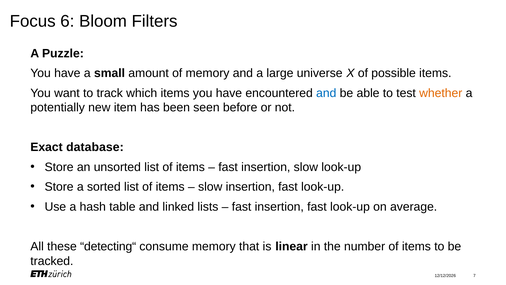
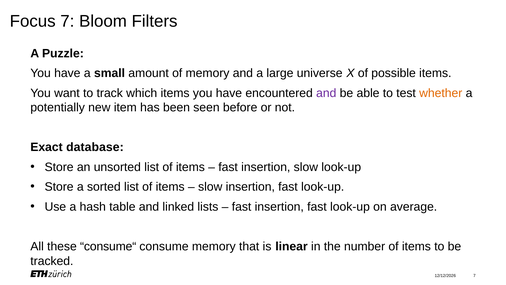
Focus 6: 6 -> 7
and at (326, 93) colour: blue -> purple
detecting“: detecting“ -> consume“
